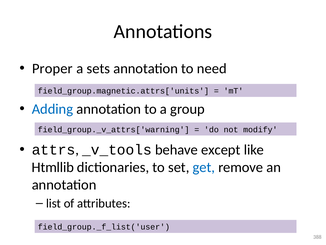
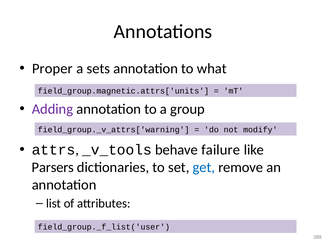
need: need -> what
Adding colour: blue -> purple
except: except -> failure
Htmllib: Htmllib -> Parsers
